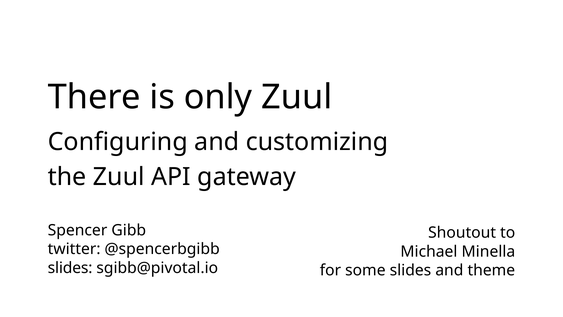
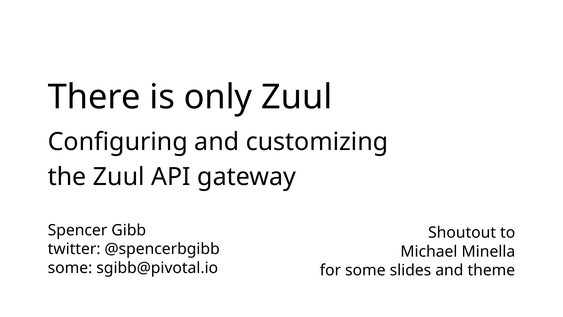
slides at (70, 268): slides -> some
